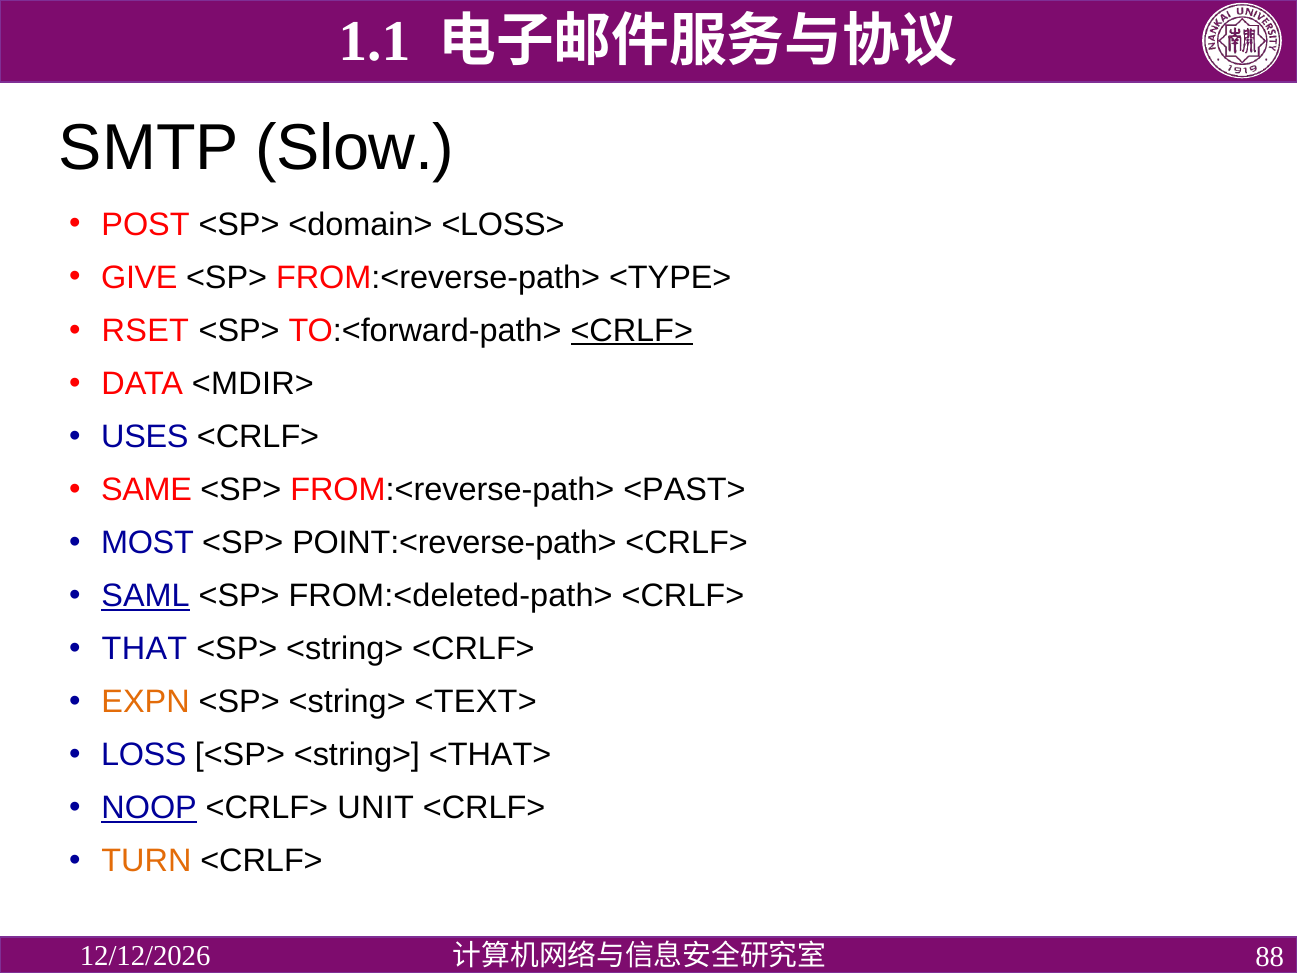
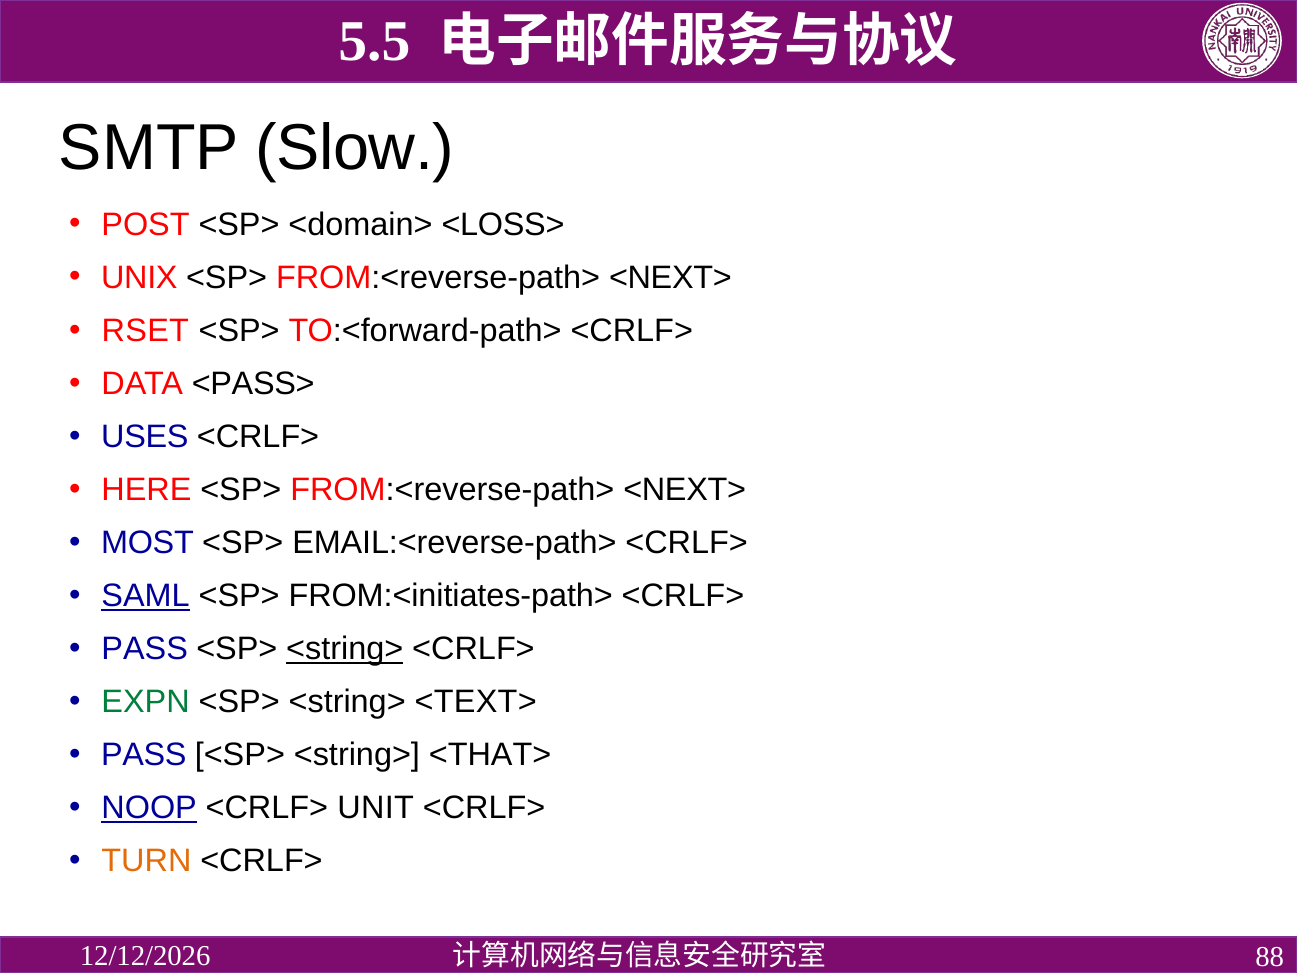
1.1: 1.1 -> 5.5
GIVE: GIVE -> UNIX
<TYPE> at (670, 277): <TYPE> -> <NEXT>
<CRLF> at (632, 330) underline: present -> none
<MDIR>: <MDIR> -> <PASS>
SAME: SAME -> HERE
<PAST> at (684, 490): <PAST> -> <NEXT>
POINT:<reverse-path>: POINT:<reverse-path> -> EMAIL:<reverse-path>
FROM:<deleted-path>: FROM:<deleted-path> -> FROM:<initiates-path>
THAT at (145, 649): THAT -> PASS
<string> at (345, 649) underline: none -> present
EXPN colour: orange -> green
LOSS at (144, 755): LOSS -> PASS
